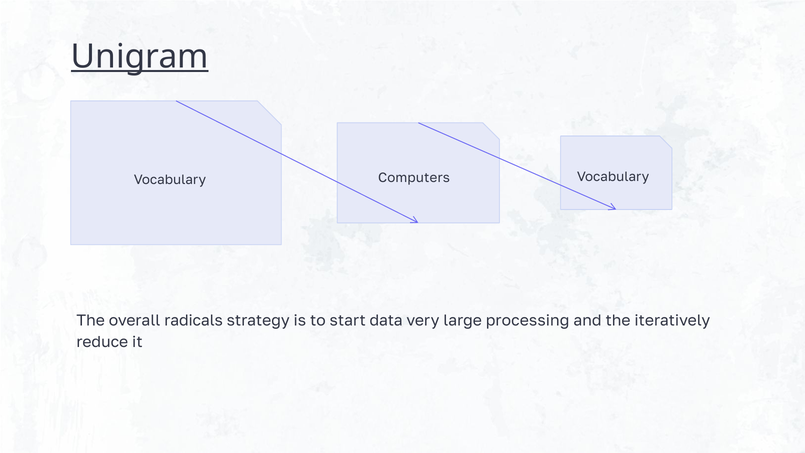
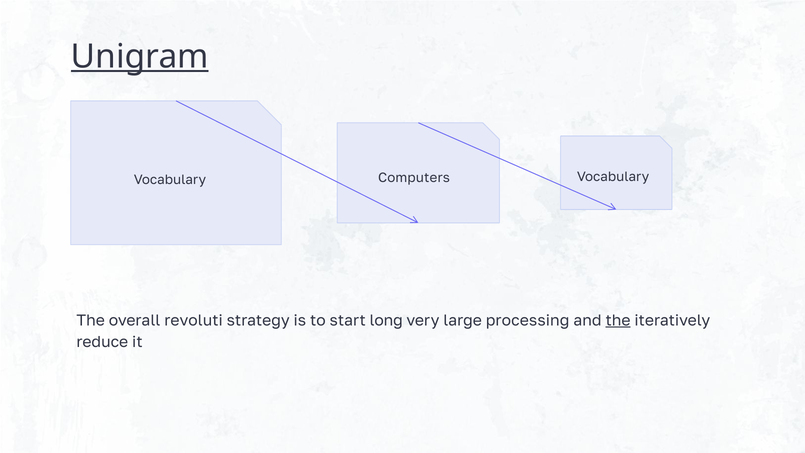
radicals: radicals -> revoluti
data: data -> long
the at (618, 320) underline: none -> present
